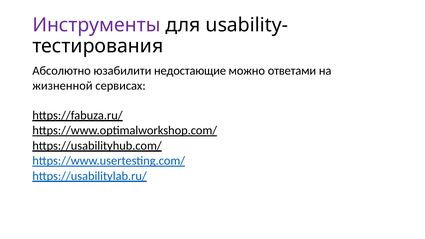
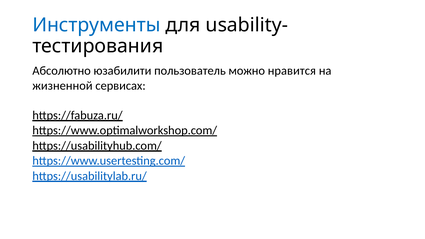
Инструменты colour: purple -> blue
недостающие: недостающие -> пользователь
ответами: ответами -> нравится
